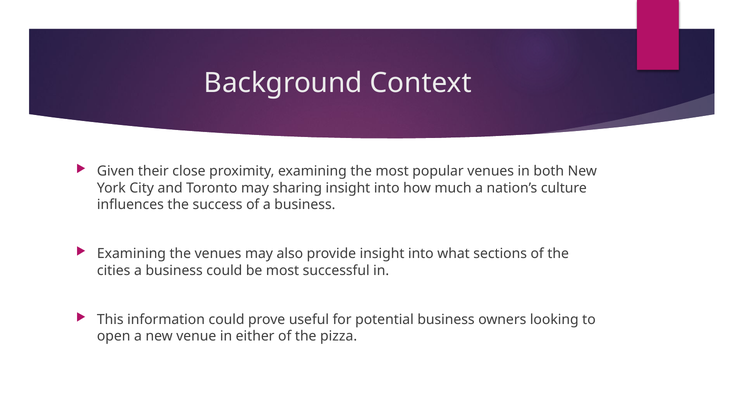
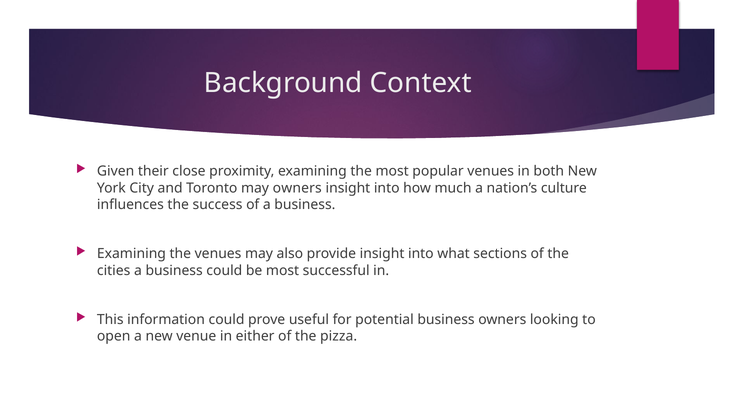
may sharing: sharing -> owners
